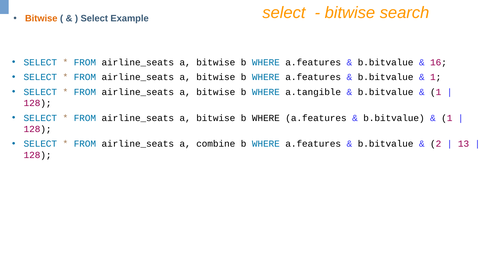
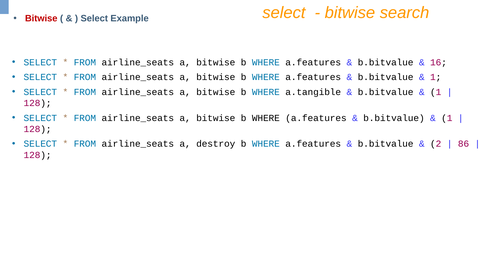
Bitwise at (41, 19) colour: orange -> red
combine: combine -> destroy
13: 13 -> 86
